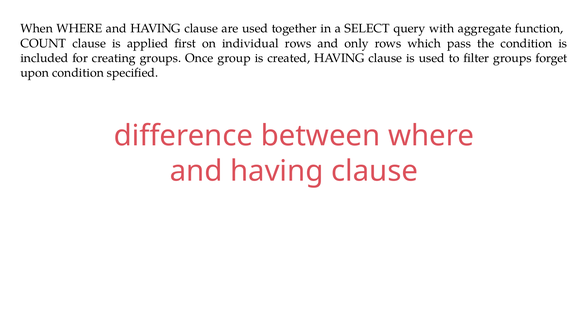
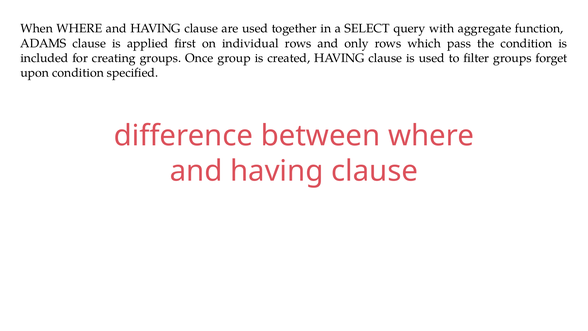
COUNT: COUNT -> ADAMS
